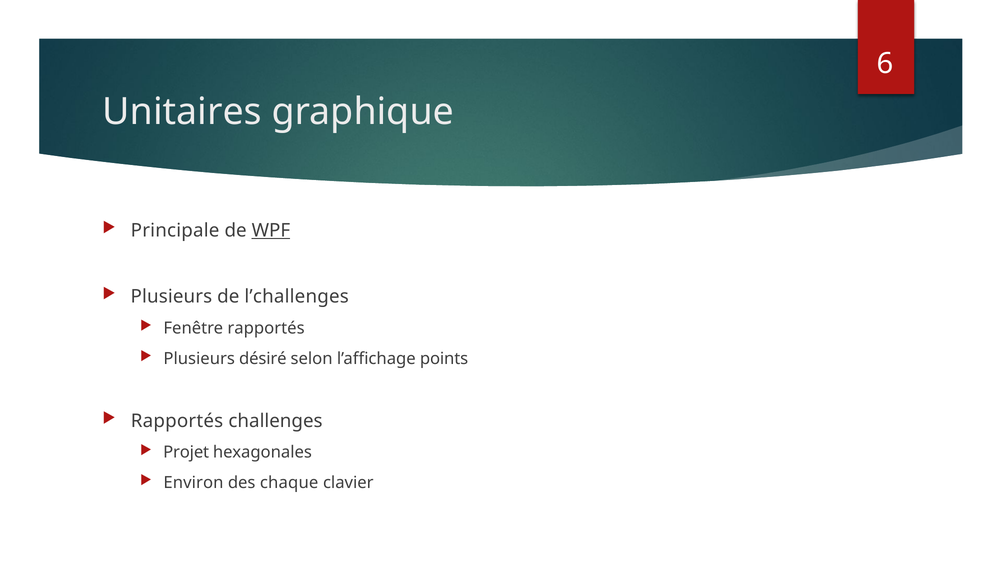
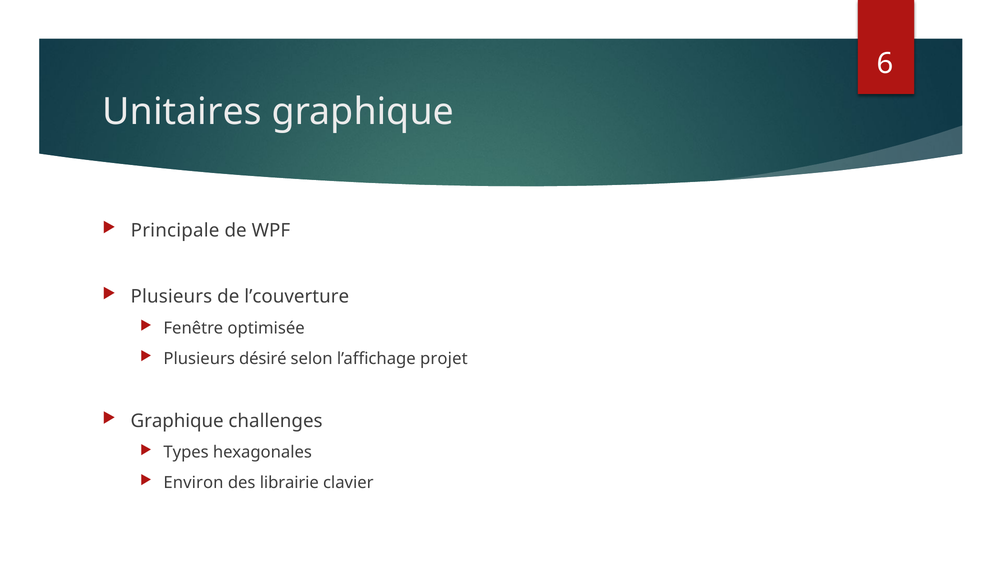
WPF underline: present -> none
l’challenges: l’challenges -> l’couverture
Fenêtre rapportés: rapportés -> optimisée
points: points -> projet
Rapportés at (177, 421): Rapportés -> Graphique
Projet: Projet -> Types
chaque: chaque -> librairie
